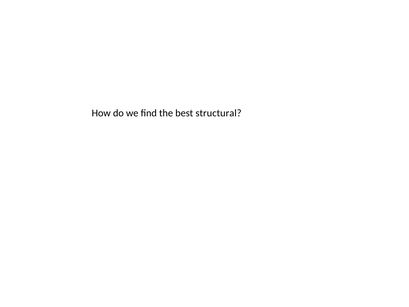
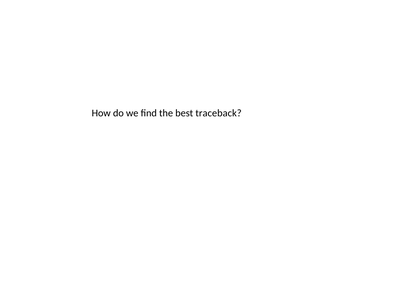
structural: structural -> traceback
